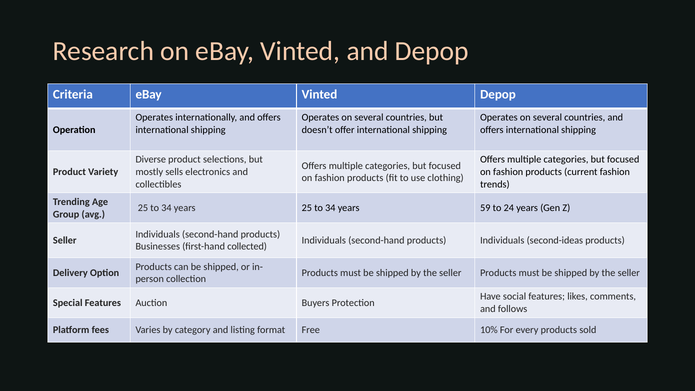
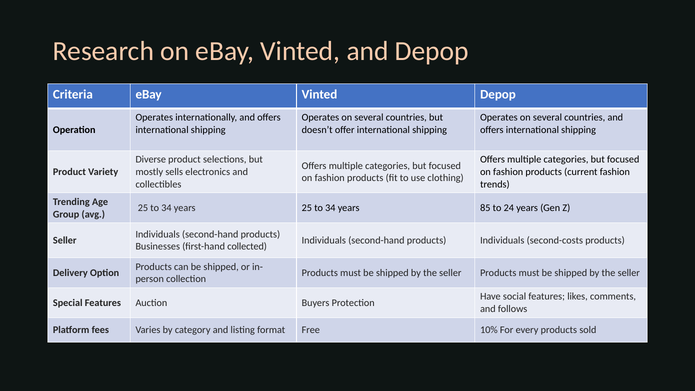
59: 59 -> 85
second-ideas: second-ideas -> second-costs
